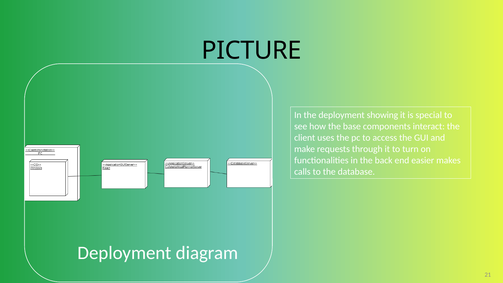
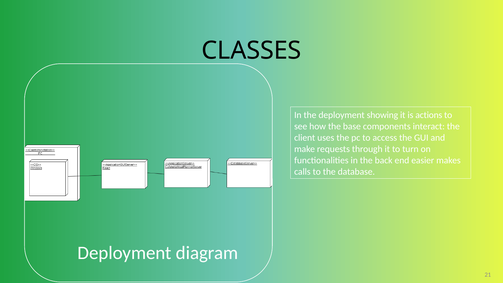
PICTURE: PICTURE -> CLASSES
special: special -> actions
